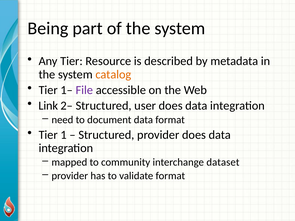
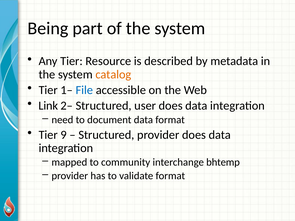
File colour: purple -> blue
1: 1 -> 9
dataset: dataset -> bhtemp
